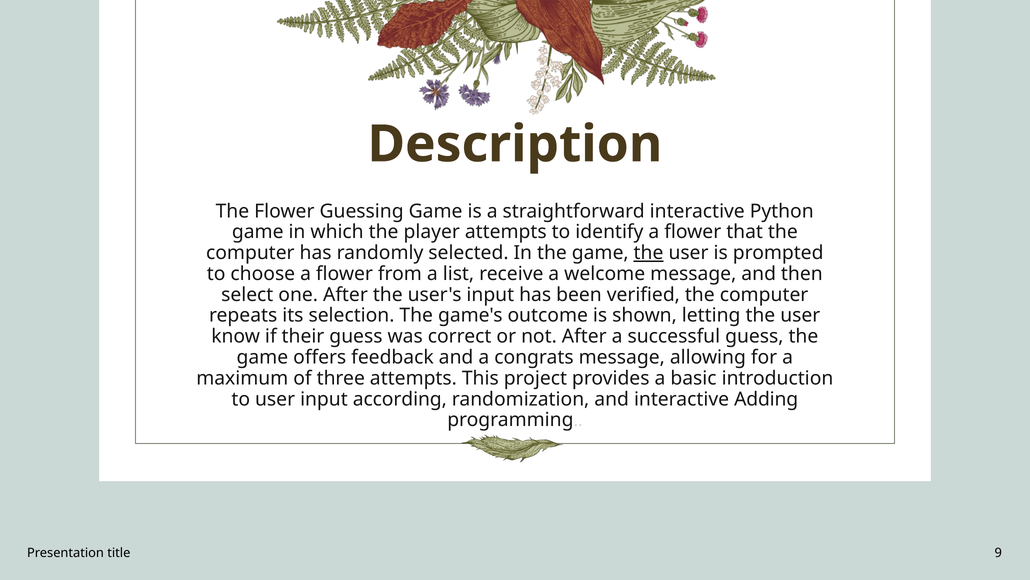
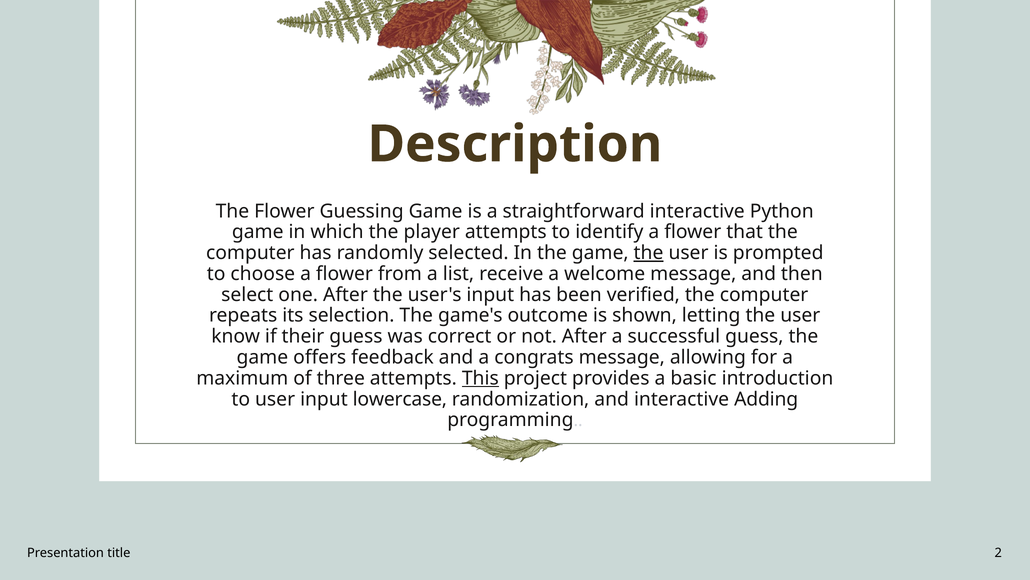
This underline: none -> present
according: according -> lowercase
9: 9 -> 2
